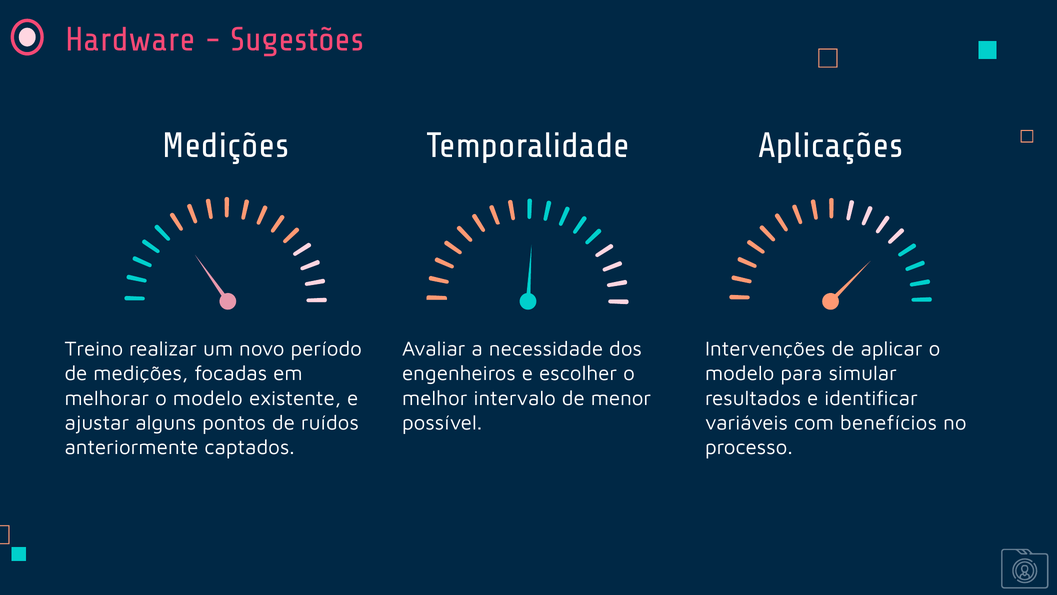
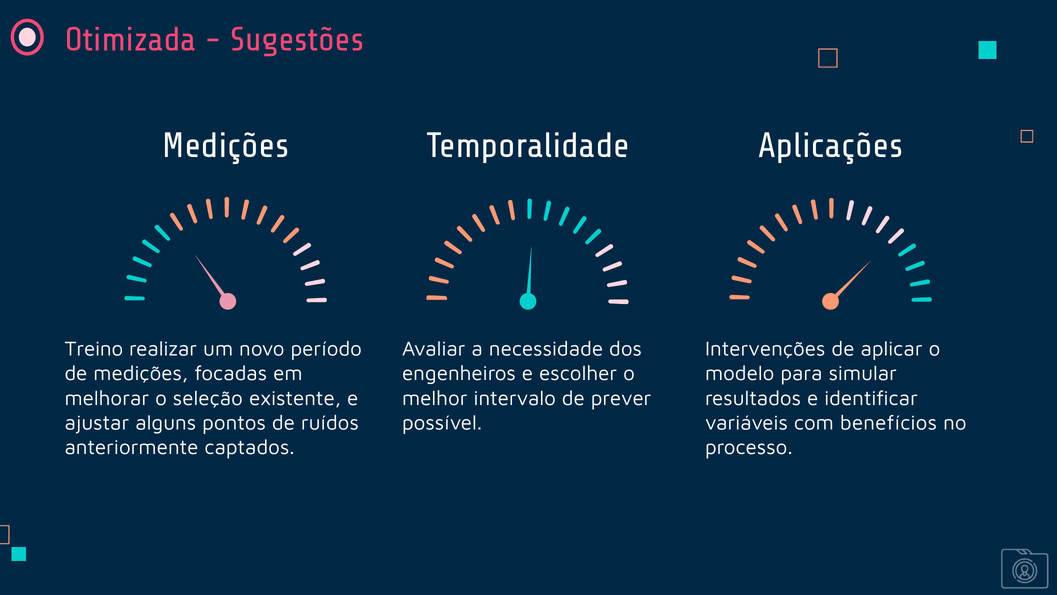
Hardware: Hardware -> Otimizada
melhorar o modelo: modelo -> seleção
menor: menor -> prever
